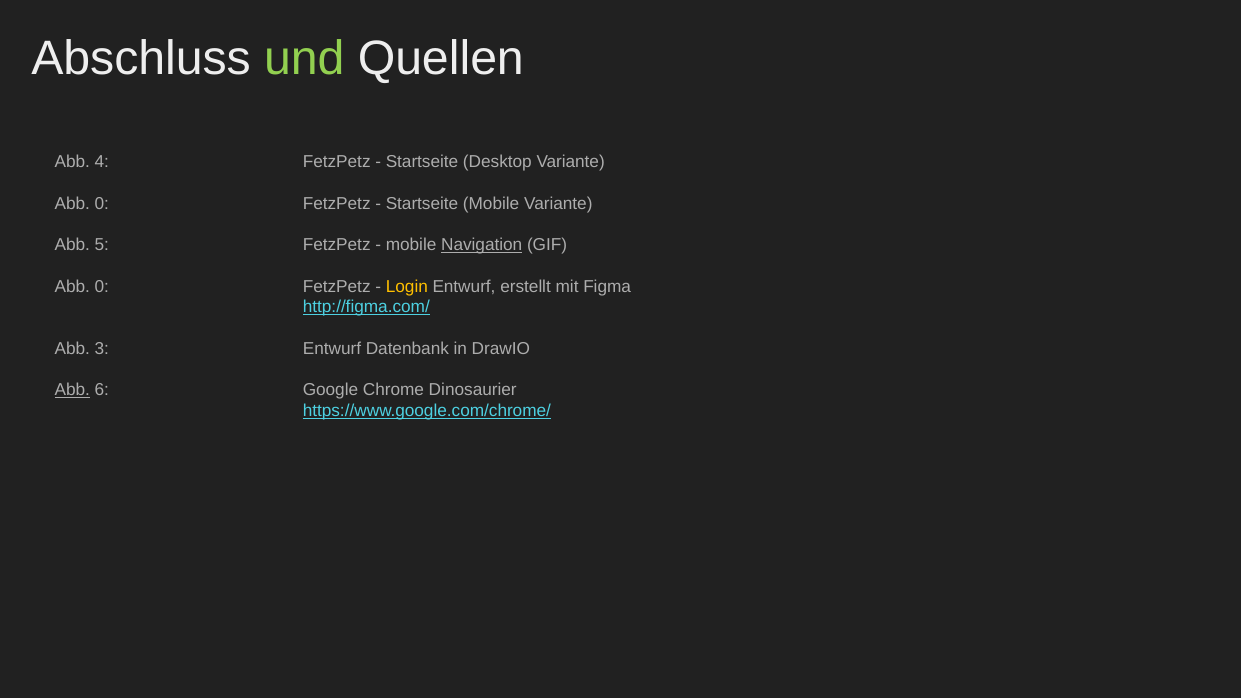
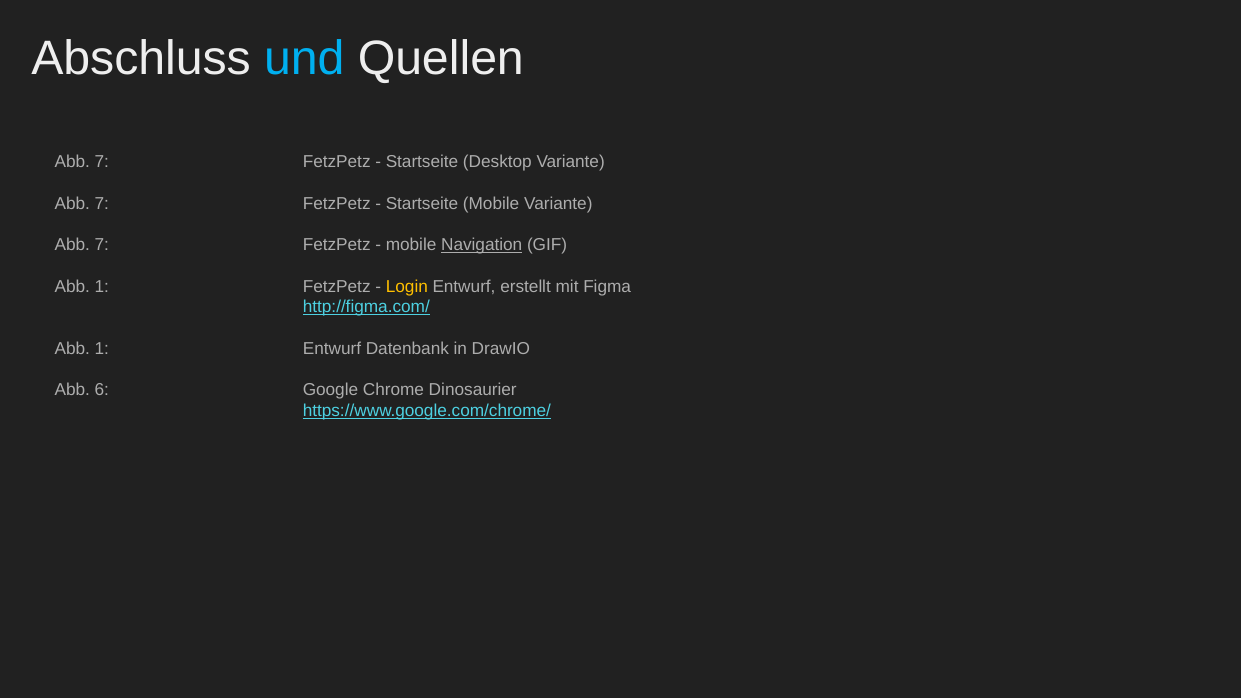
und colour: light green -> light blue
4 at (102, 162): 4 -> 7
0 at (102, 204): 0 -> 7
5 at (102, 245): 5 -> 7
0 at (102, 286): 0 -> 1
3 at (102, 349): 3 -> 1
Abb at (72, 390) underline: present -> none
